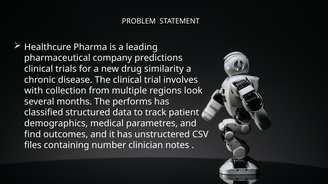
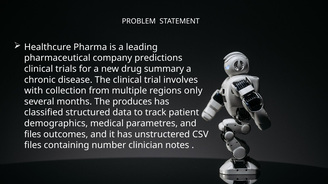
similarity: similarity -> summary
look: look -> only
performs: performs -> produces
find at (33, 135): find -> files
